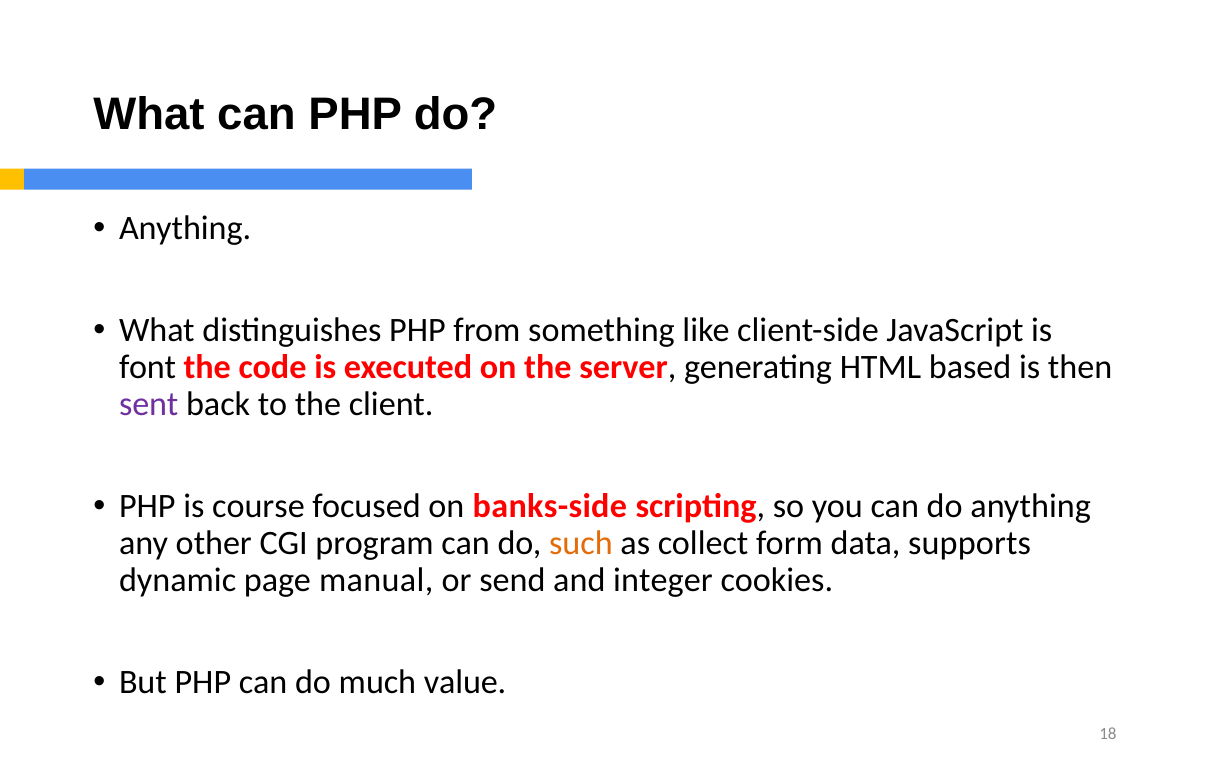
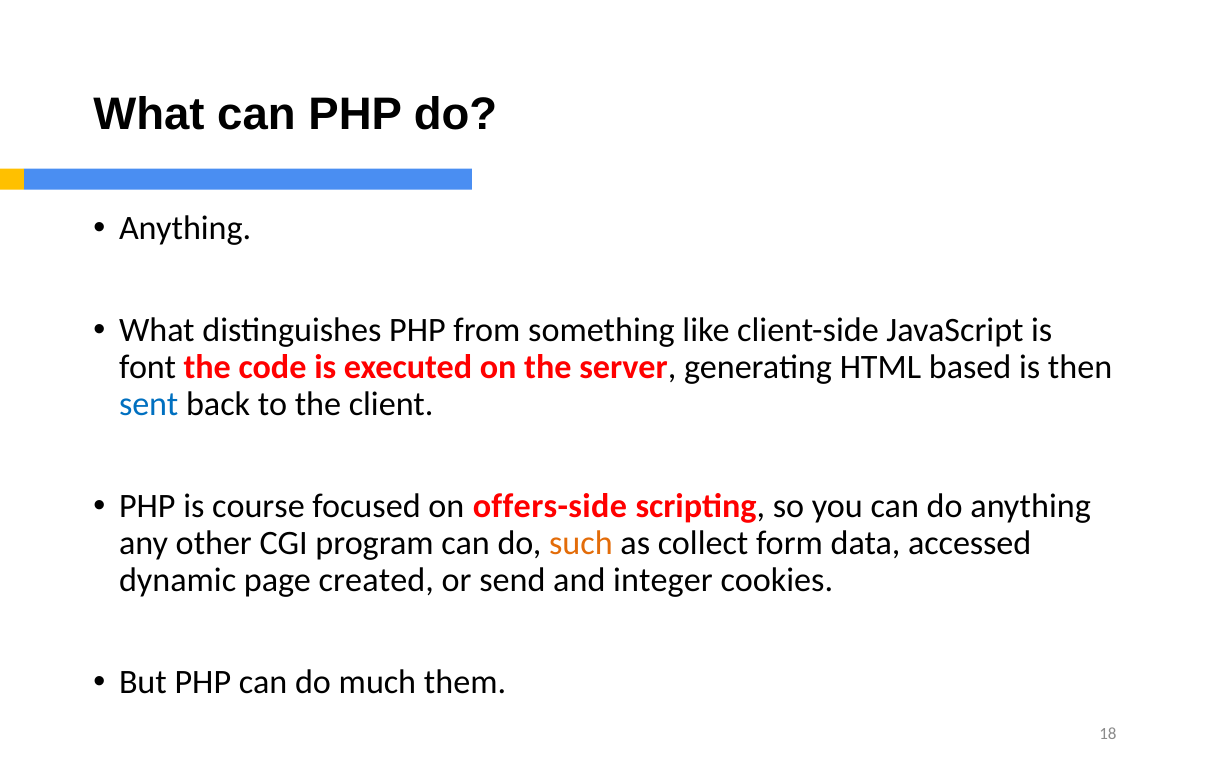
sent colour: purple -> blue
banks-side: banks-side -> offers-side
supports: supports -> accessed
manual: manual -> created
value: value -> them
